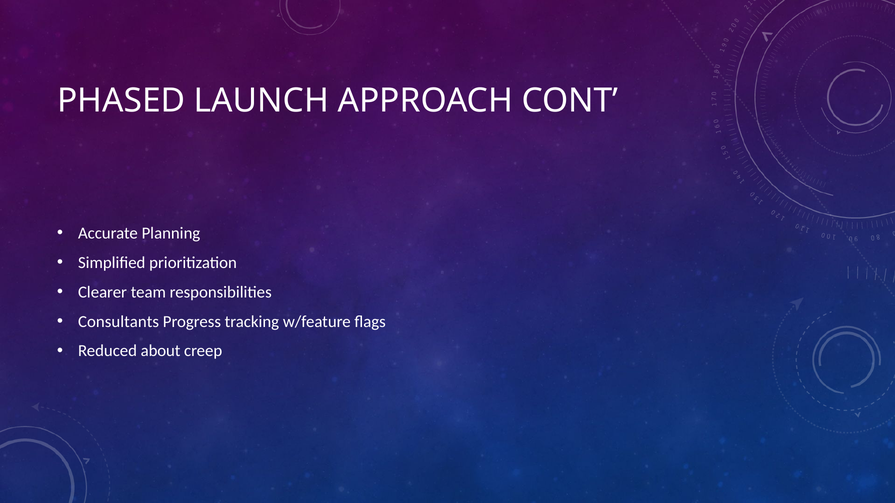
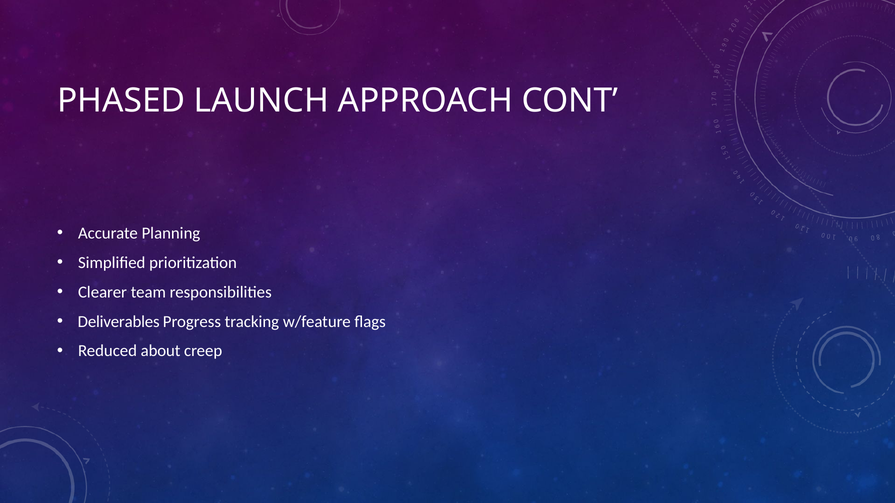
Consultants: Consultants -> Deliverables
